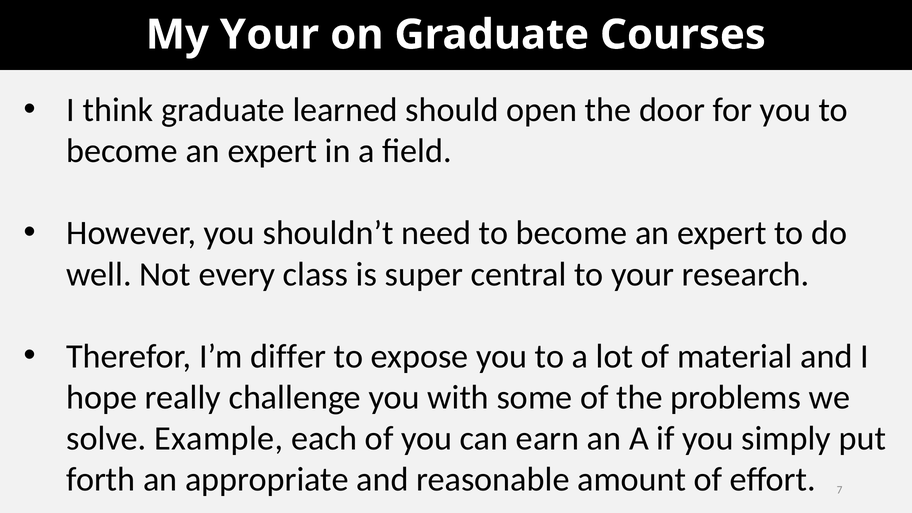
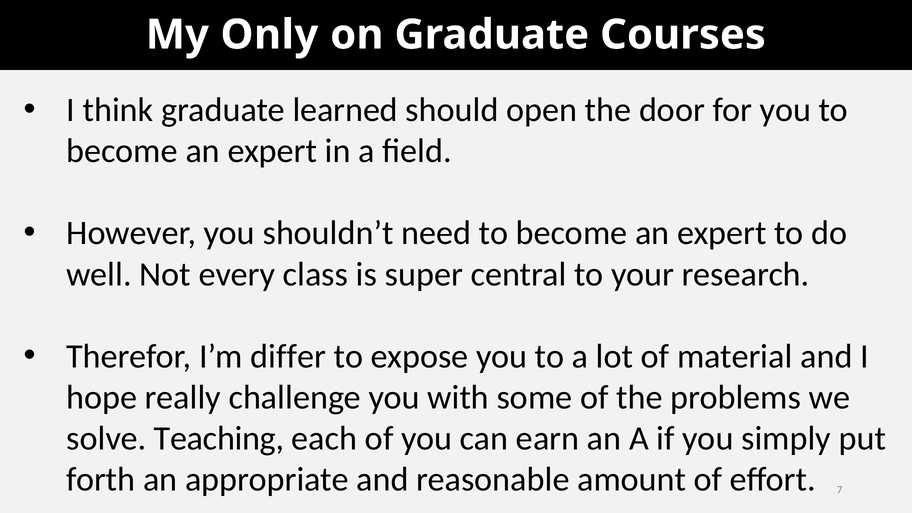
My Your: Your -> Only
Example: Example -> Teaching
